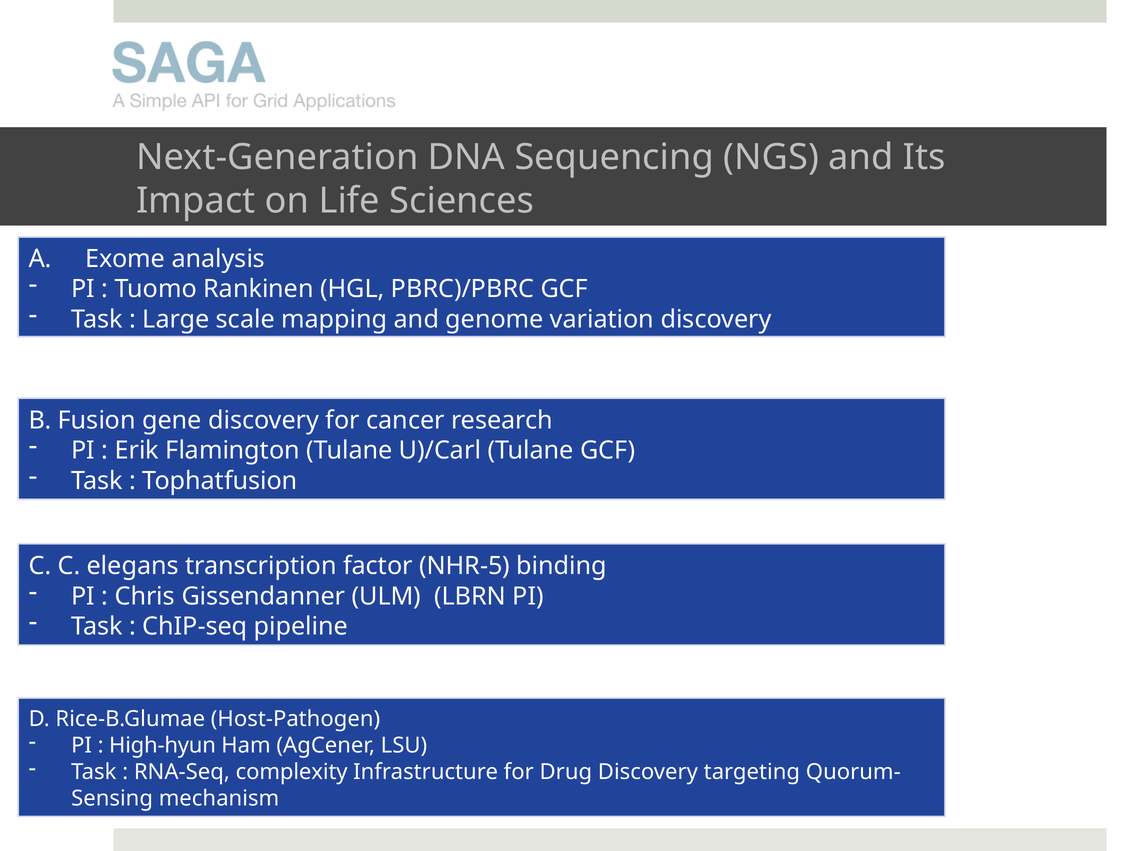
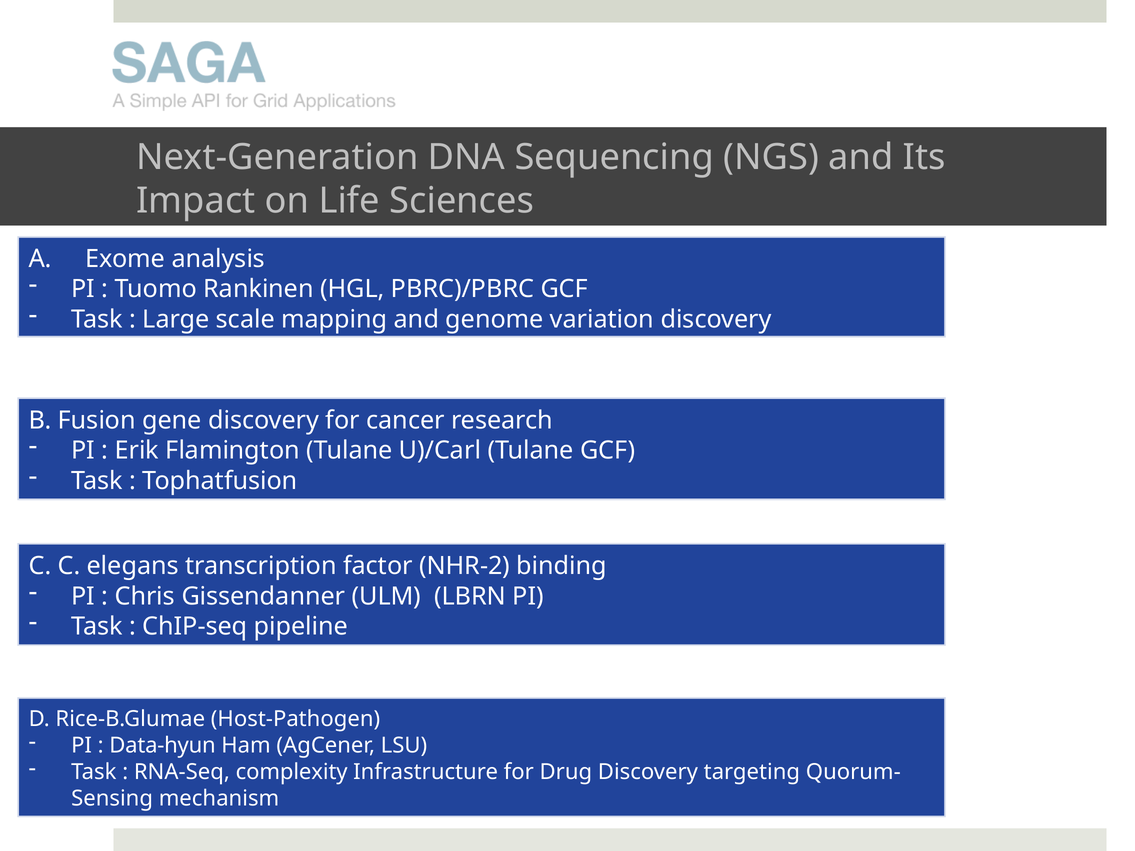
NHR-5: NHR-5 -> NHR-2
High-hyun: High-hyun -> Data-hyun
